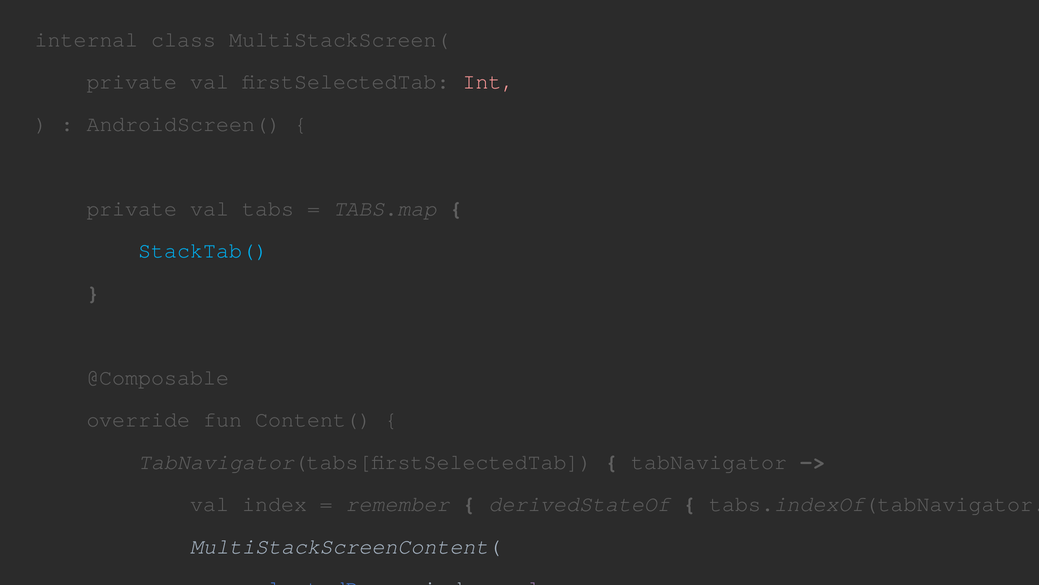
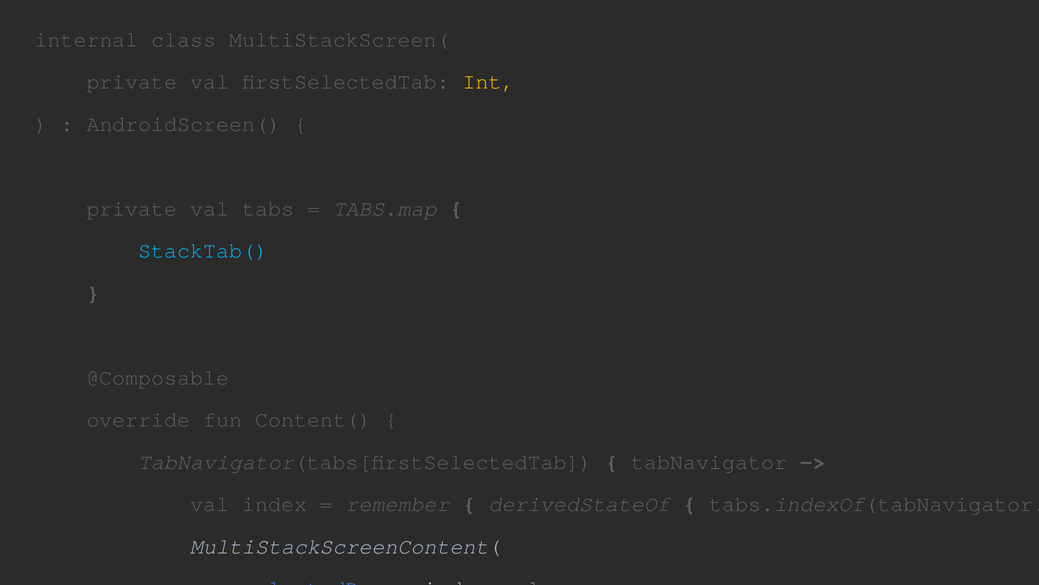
Int colour: pink -> yellow
